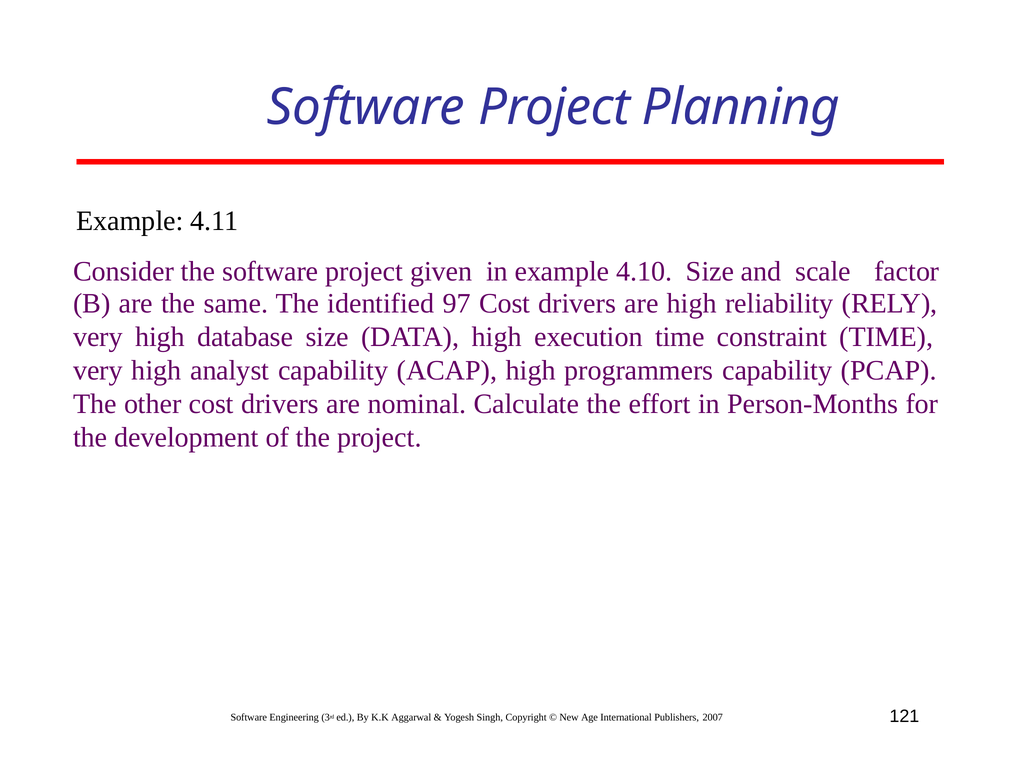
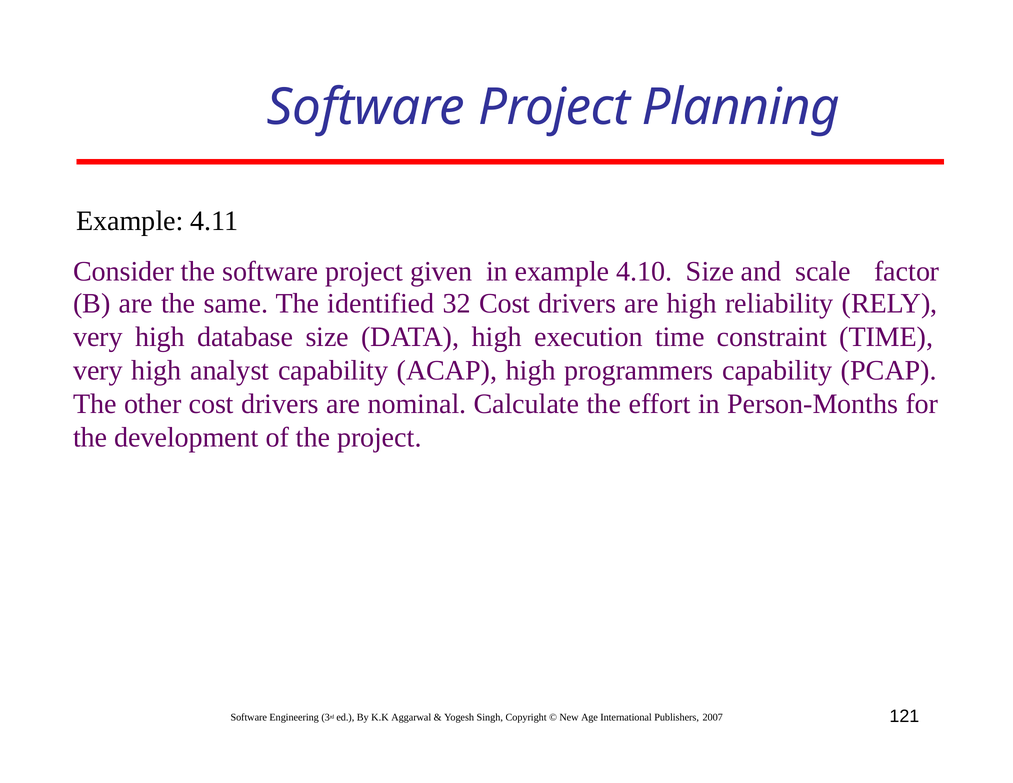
97: 97 -> 32
